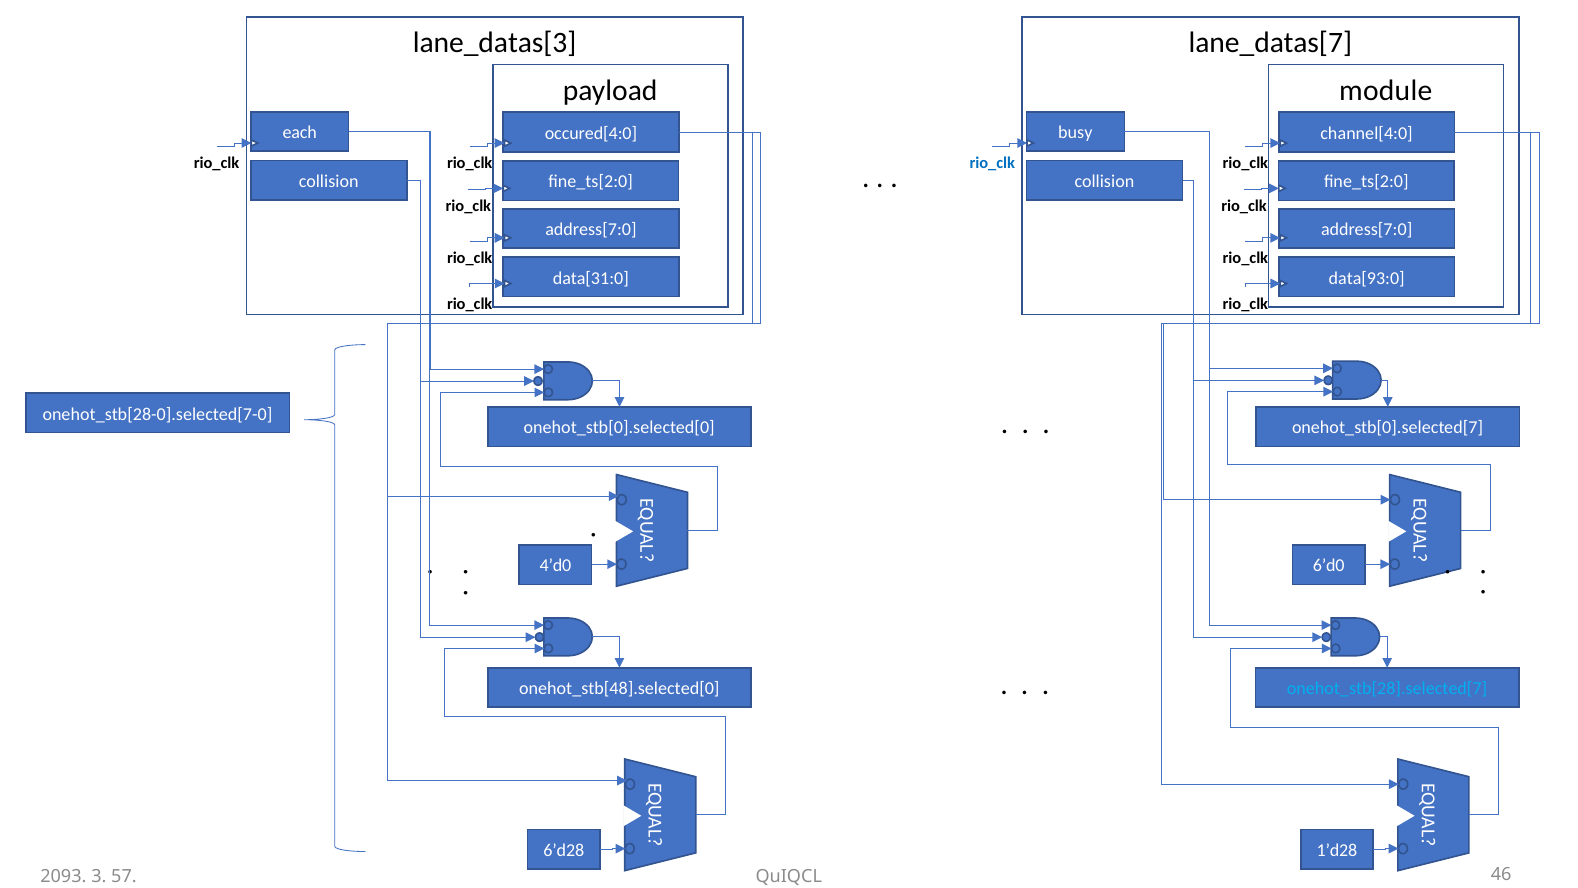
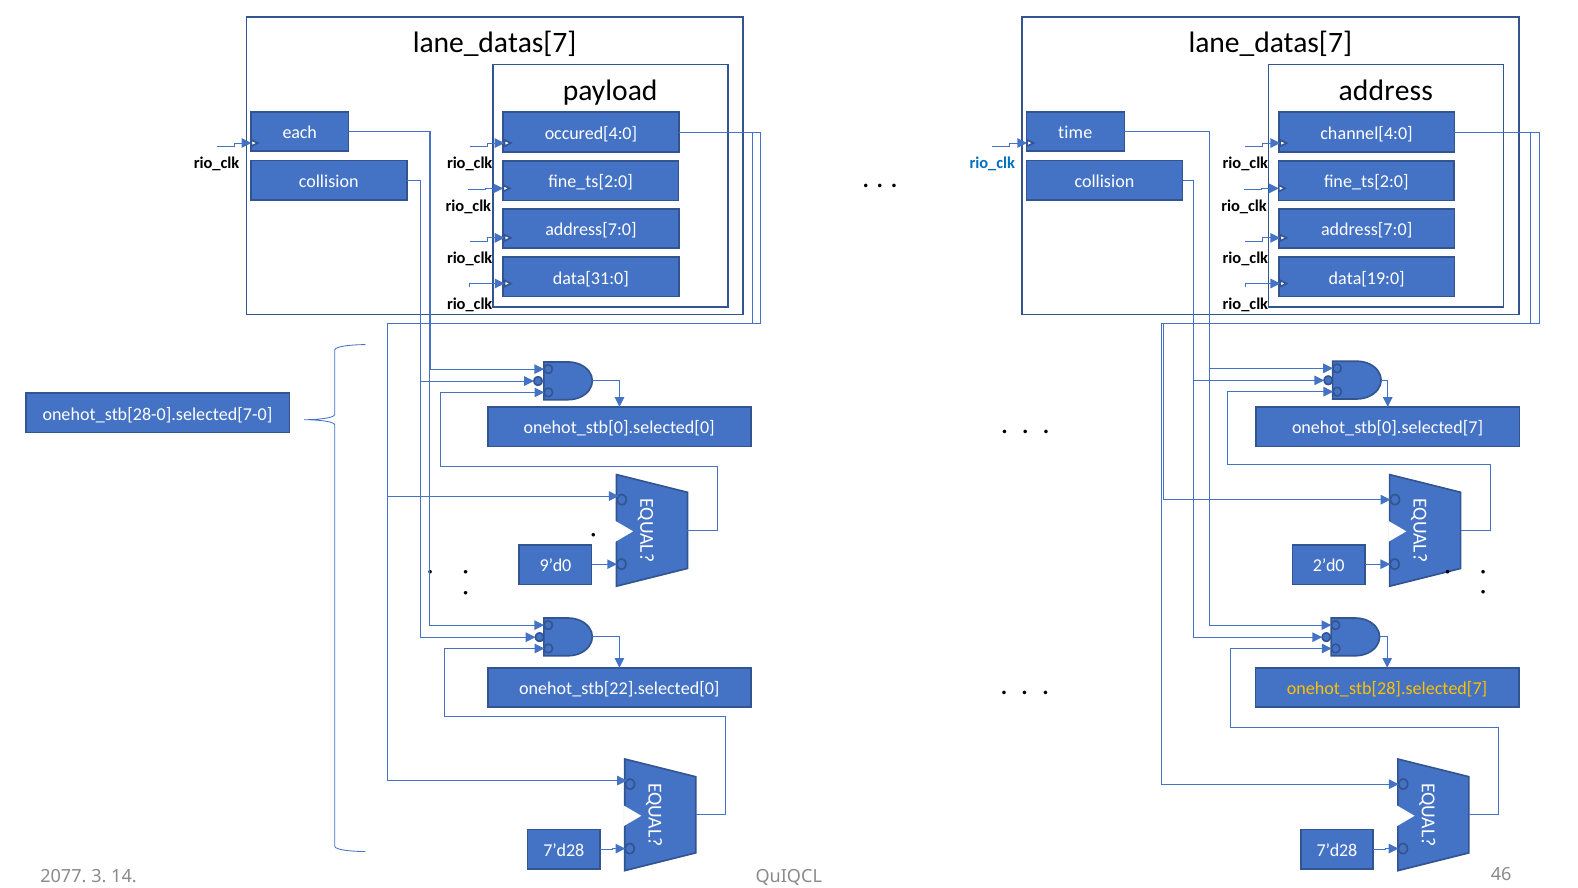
lane_datas[3 at (495, 43): lane_datas[3 -> lane_datas[7
module: module -> address
busy: busy -> time
data[93:0: data[93:0 -> data[19:0
6’d0: 6’d0 -> 2’d0
4’d0: 4’d0 -> 9’d0
onehot_stb[48].selected[0: onehot_stb[48].selected[0 -> onehot_stb[22].selected[0
onehot_stb[28].selected[7 colour: light blue -> yellow
6’d28 at (564, 850): 6’d28 -> 7’d28
1’d28 at (1337, 850): 1’d28 -> 7’d28
2093: 2093 -> 2077
57: 57 -> 14
